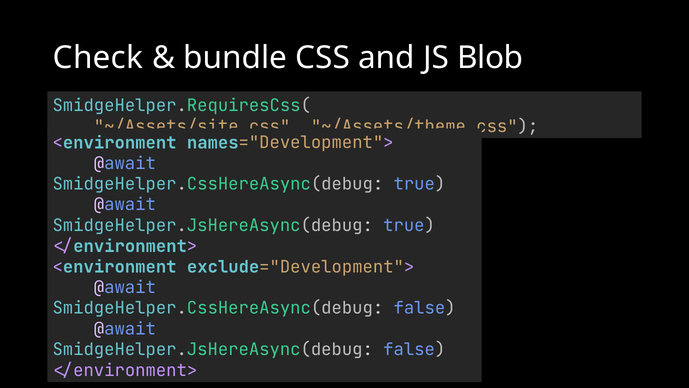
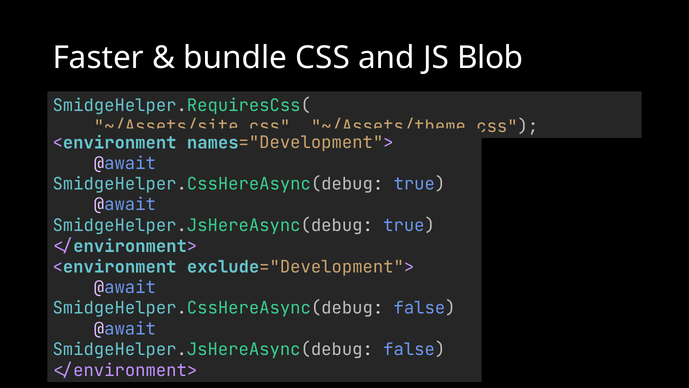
Check: Check -> Faster
